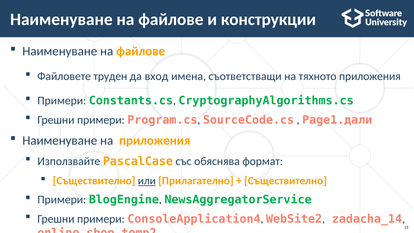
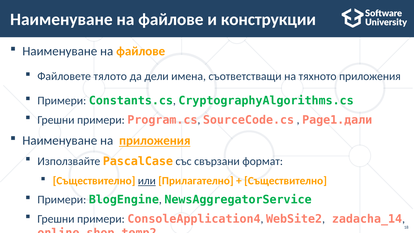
труден: труден -> тялото
вход: вход -> дели
приложения at (155, 141) underline: none -> present
обяснява: обяснява -> свързани
